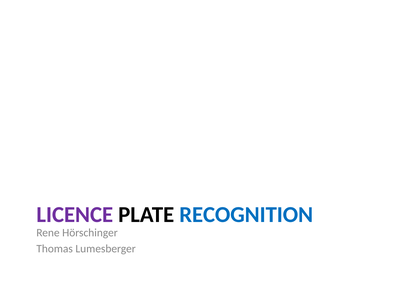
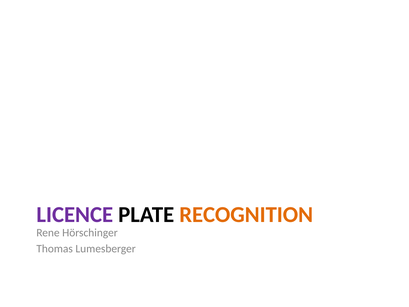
RECOGNITION colour: blue -> orange
